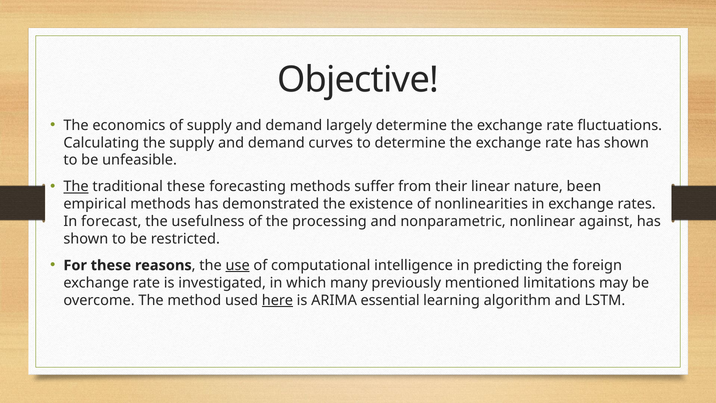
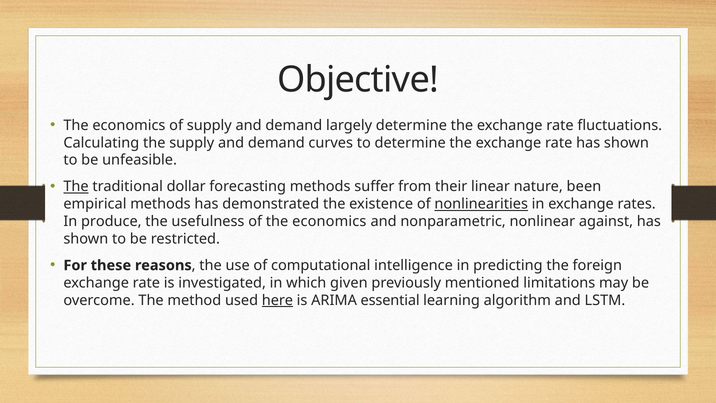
traditional these: these -> dollar
nonlinearities underline: none -> present
forecast: forecast -> produce
of the processing: processing -> economics
use underline: present -> none
many: many -> given
